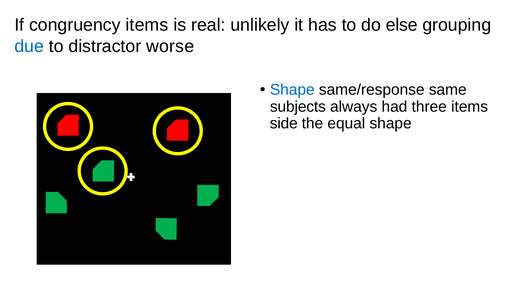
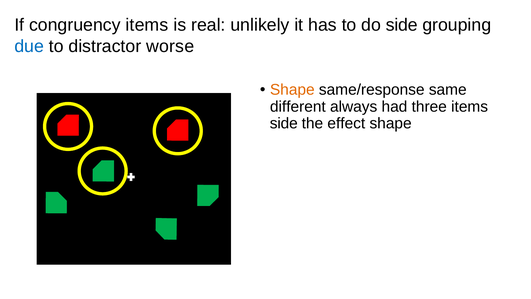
do else: else -> side
Shape at (292, 90) colour: blue -> orange
subjects: subjects -> different
equal: equal -> effect
